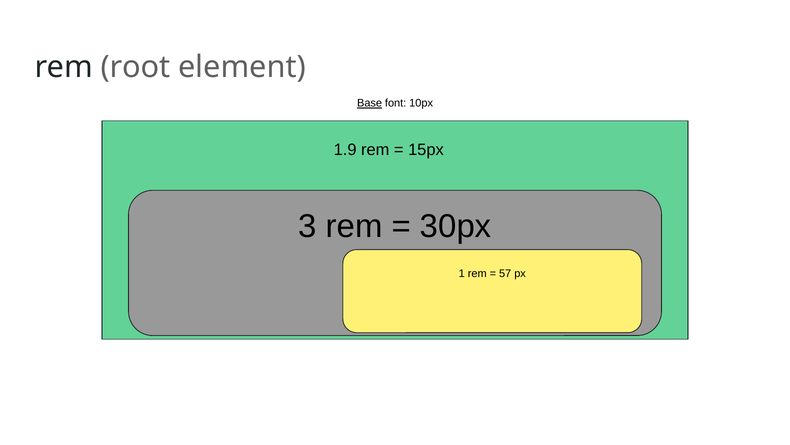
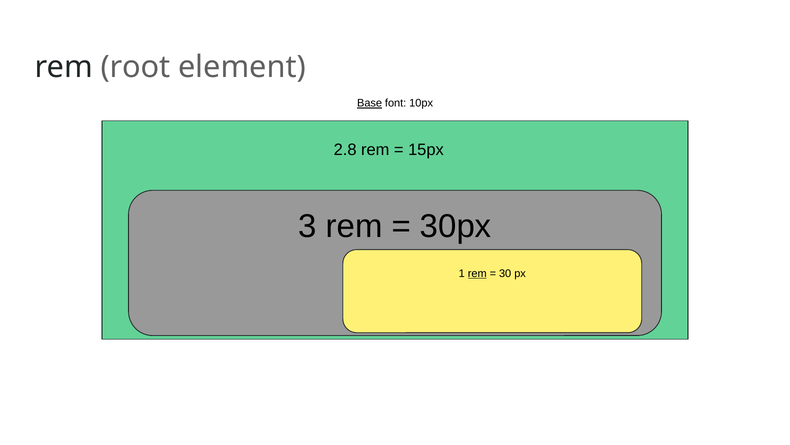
1.9: 1.9 -> 2.8
rem at (477, 273) underline: none -> present
57: 57 -> 30
